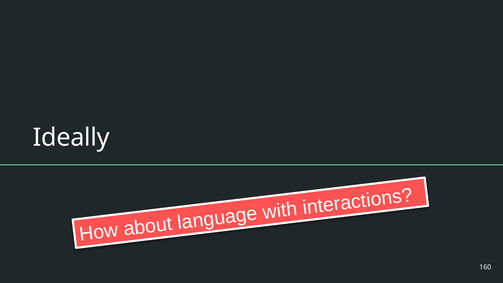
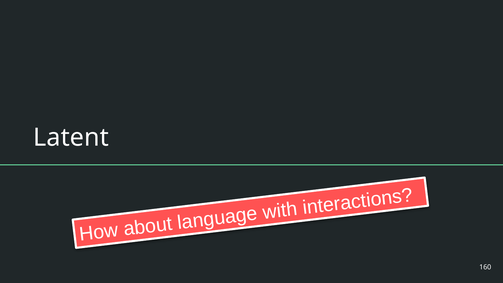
Ideally: Ideally -> Latent
